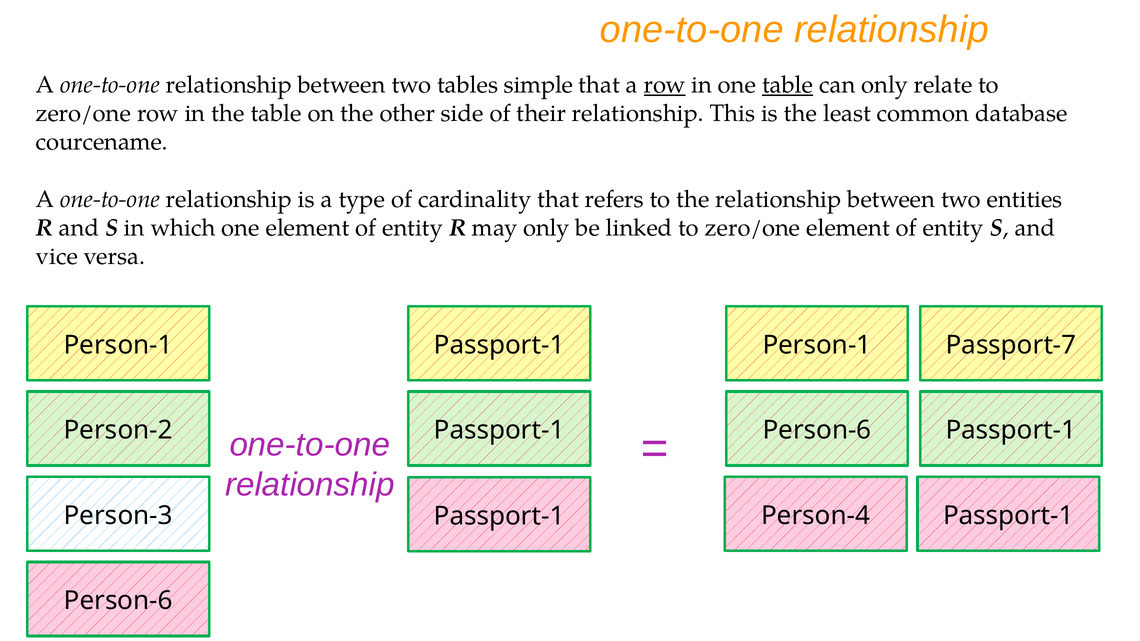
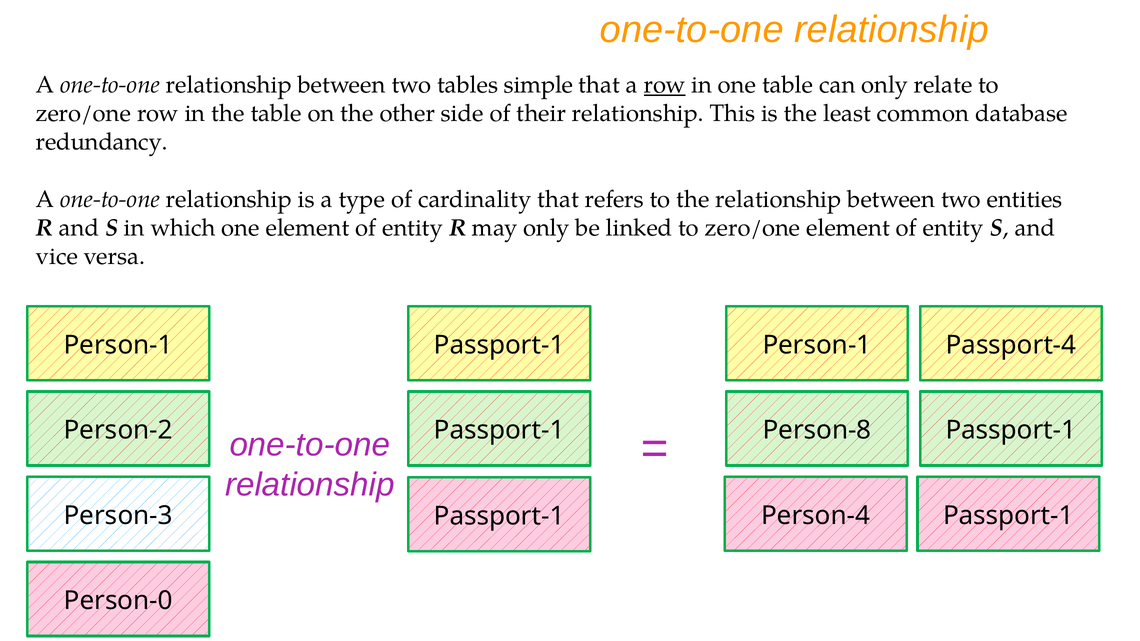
table at (788, 85) underline: present -> none
courcename: courcename -> redundancy
Passport-7: Passport-7 -> Passport-4
Person-2 Passport-1 Person-6: Person-6 -> Person-8
Person-6 at (118, 601): Person-6 -> Person-0
